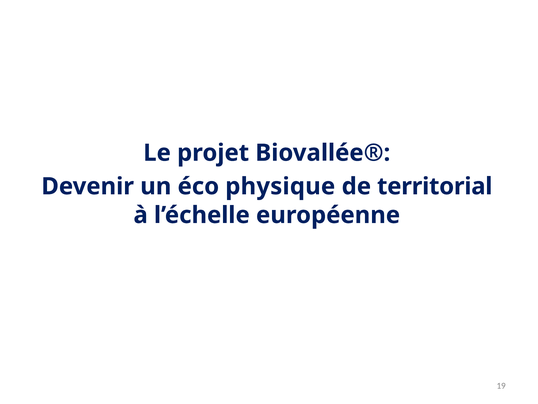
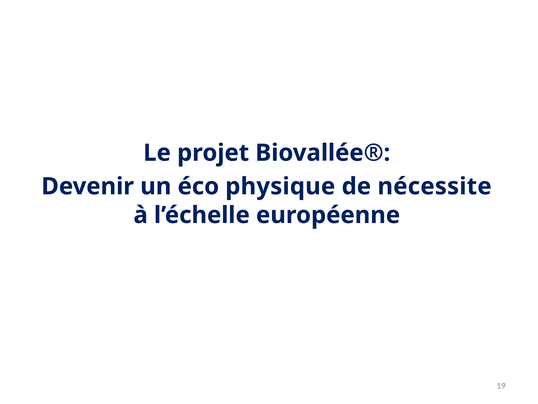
territorial: territorial -> nécessite
